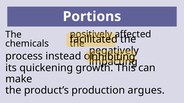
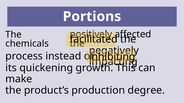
argues: argues -> degree
